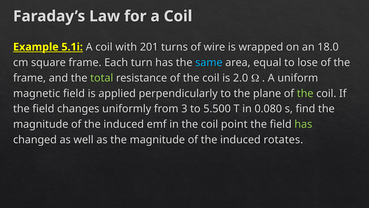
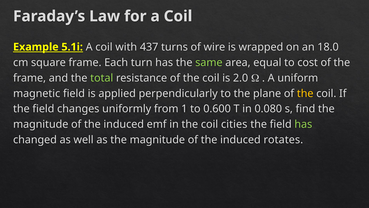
201: 201 -> 437
same colour: light blue -> light green
lose: lose -> cost
the at (305, 93) colour: light green -> yellow
3: 3 -> 1
5.500: 5.500 -> 0.600
point: point -> cities
